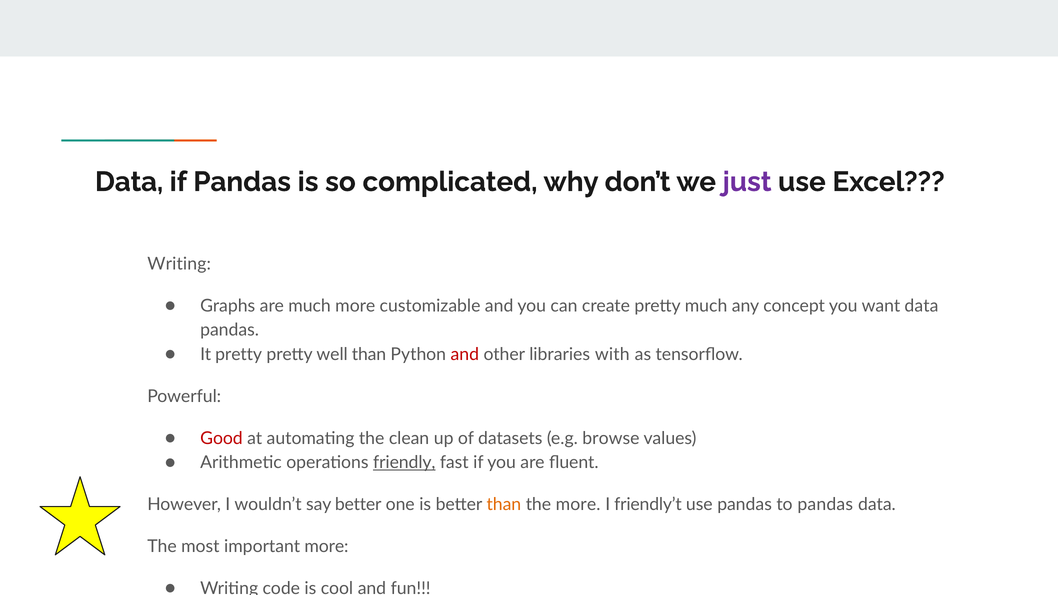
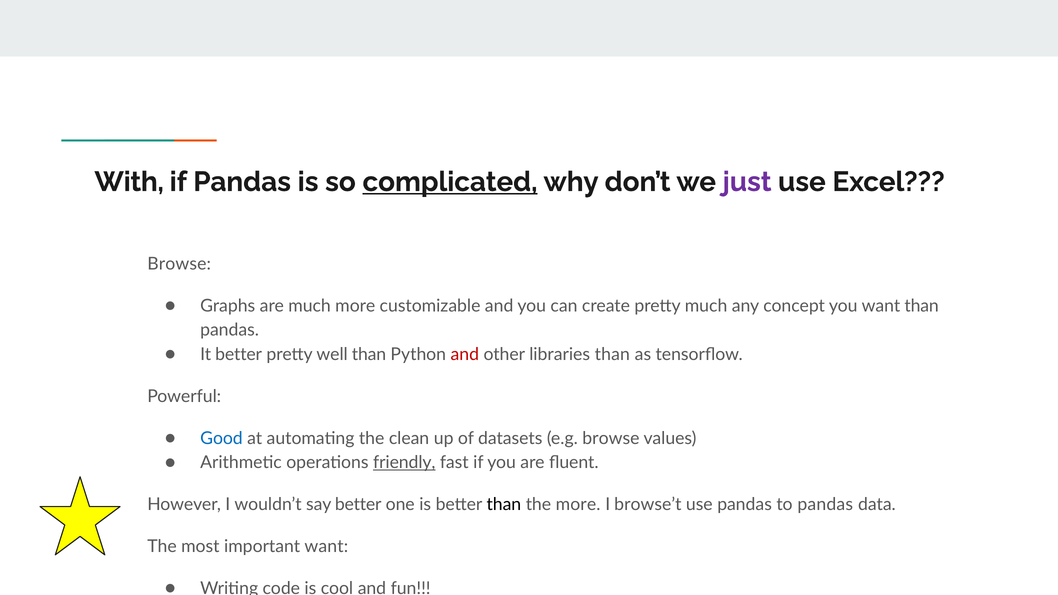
Data at (129, 182): Data -> With
complicated underline: none -> present
Writing at (179, 264): Writing -> Browse
want data: data -> than
It pretty: pretty -> better
libraries with: with -> than
Good colour: red -> blue
than at (504, 505) colour: orange -> black
friendly’t: friendly’t -> browse’t
important more: more -> want
